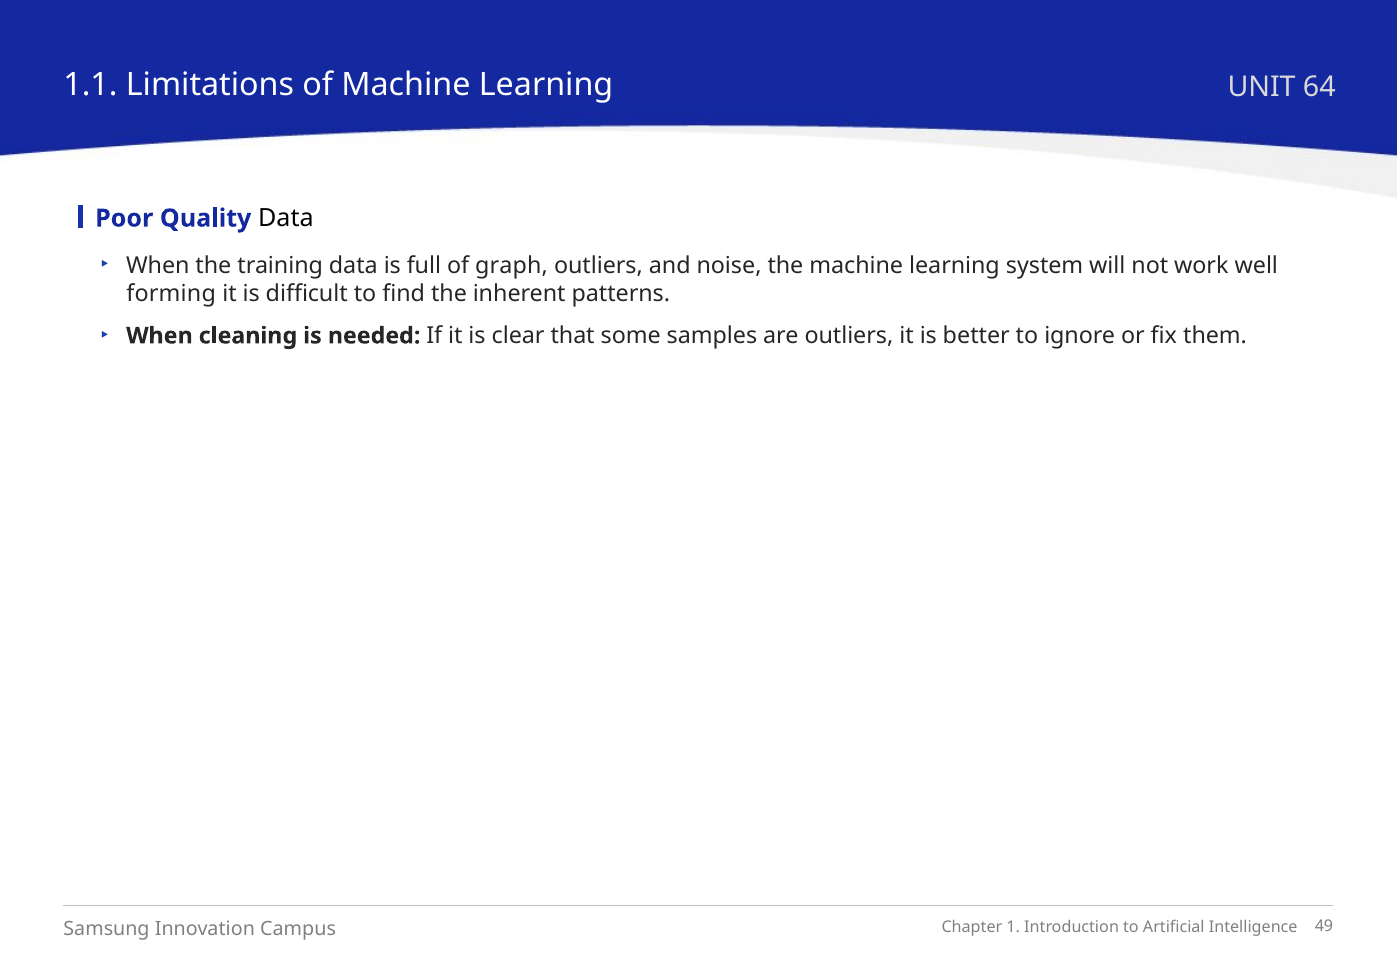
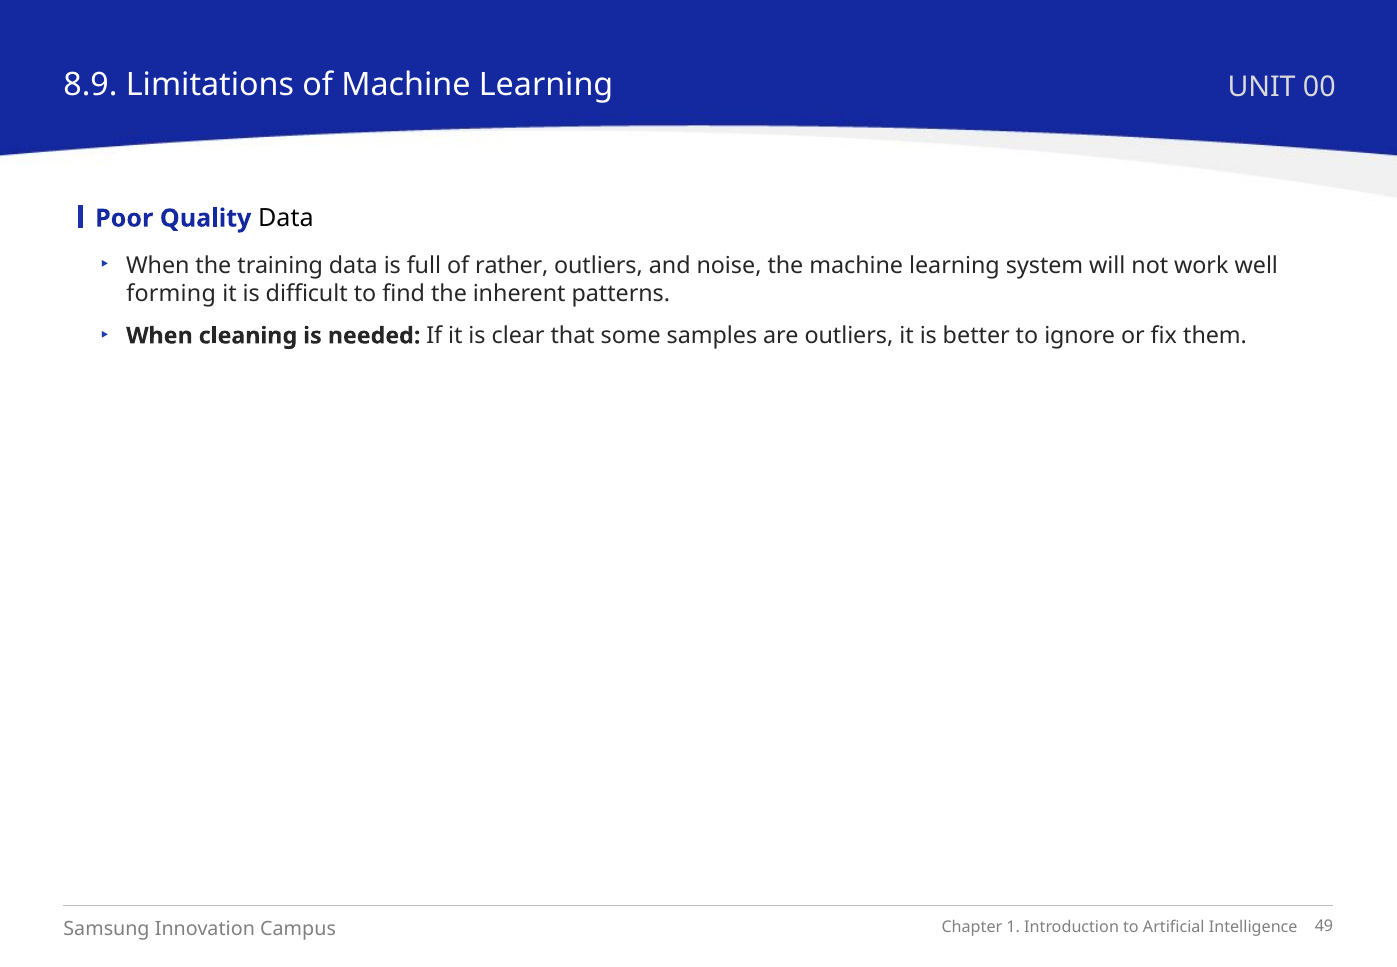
1.1: 1.1 -> 8.9
64: 64 -> 00
graph: graph -> rather
